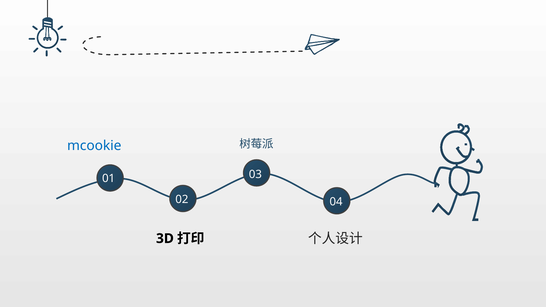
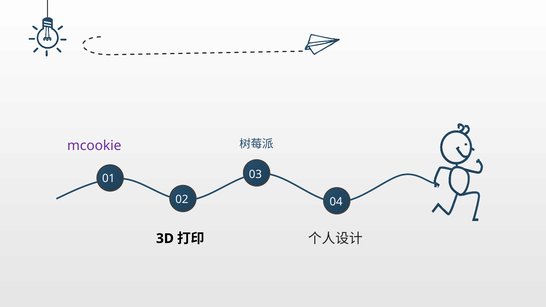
mcookie colour: blue -> purple
